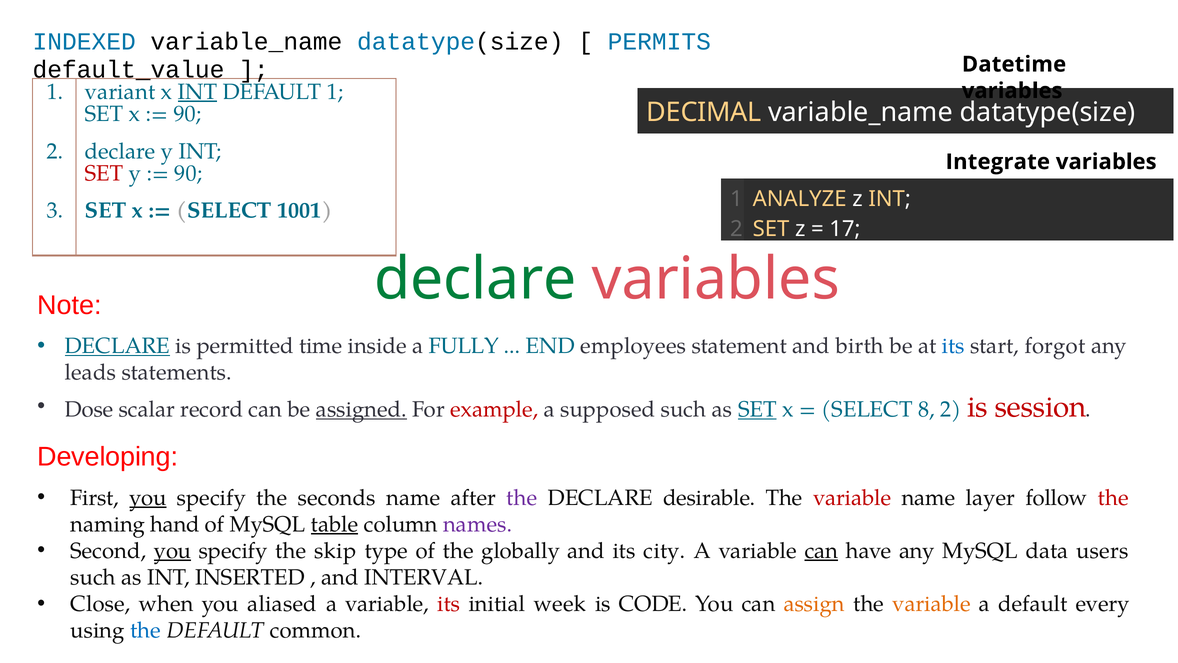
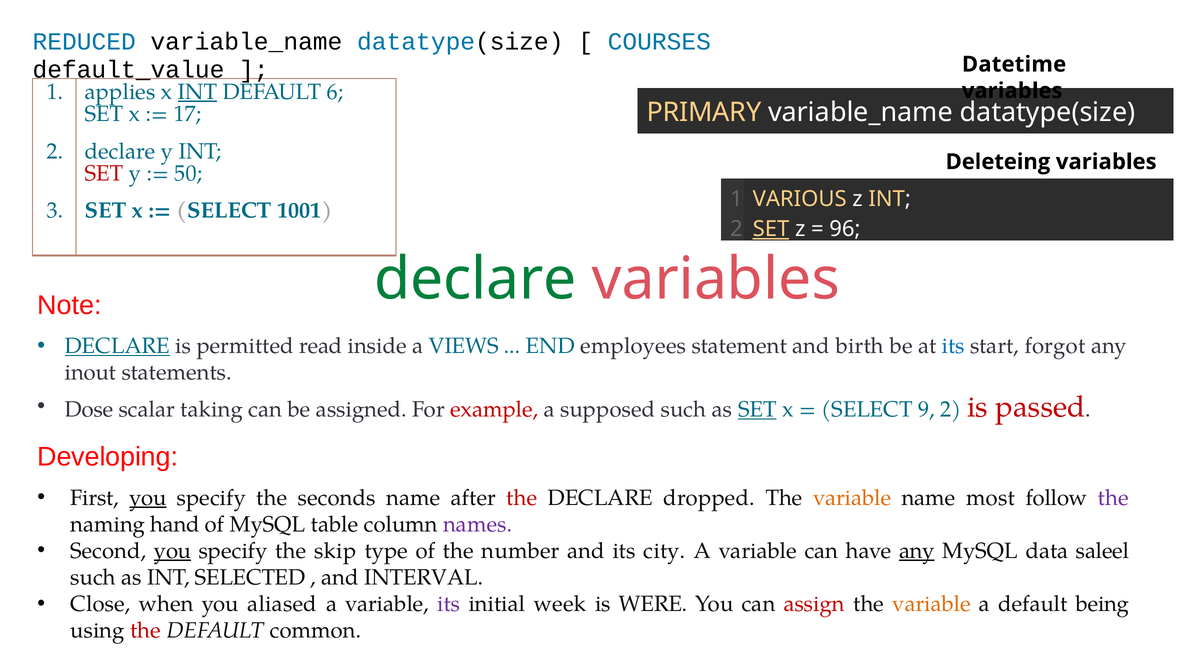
INDEXED: INDEXED -> REDUCED
PERMITS: PERMITS -> COURSES
variant: variant -> applies
DEFAULT 1: 1 -> 6
DECIMAL: DECIMAL -> PRIMARY
90 at (187, 114): 90 -> 17
Integrate: Integrate -> Deleteing
90 at (188, 173): 90 -> 50
ANALYZE: ANALYZE -> VARIOUS
SET at (771, 229) underline: none -> present
17: 17 -> 96
time: time -> read
FULLY: FULLY -> VIEWS
leads: leads -> inout
record: record -> taking
assigned underline: present -> none
8: 8 -> 9
session: session -> passed
the at (522, 498) colour: purple -> red
desirable: desirable -> dropped
variable at (852, 498) colour: red -> orange
layer: layer -> most
the at (1113, 498) colour: red -> purple
table underline: present -> none
globally: globally -> number
can at (821, 551) underline: present -> none
any at (917, 551) underline: none -> present
users: users -> saleel
INSERTED: INSERTED -> SELECTED
its at (449, 604) colour: red -> purple
CODE: CODE -> WERE
assign colour: orange -> red
every: every -> being
the at (145, 630) colour: blue -> red
